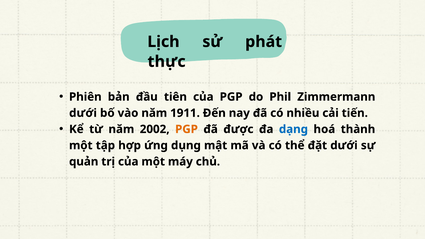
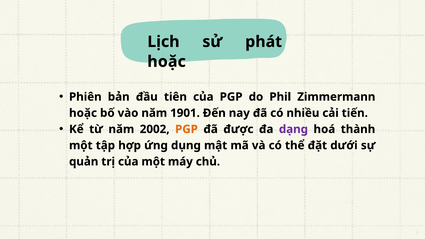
thực at (167, 62): thực -> hoặc
dưới at (83, 113): dưới -> hoặc
1911: 1911 -> 1901
dạng colour: blue -> purple
